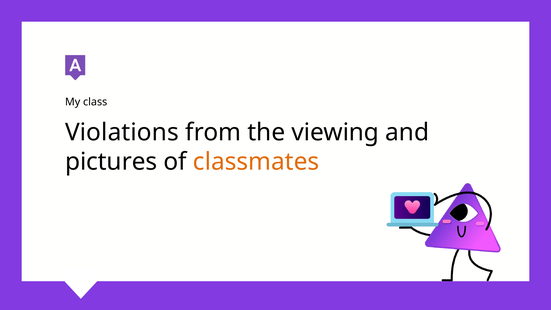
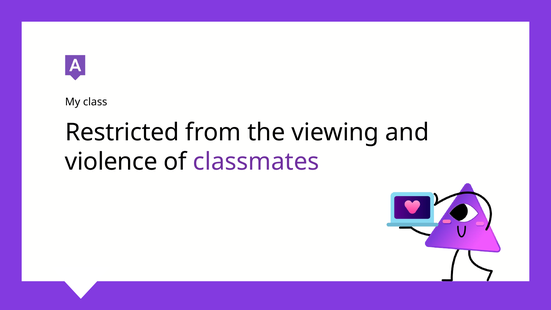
Violations: Violations -> Restricted
pictures: pictures -> violence
classmates colour: orange -> purple
